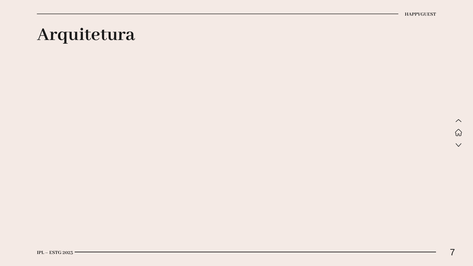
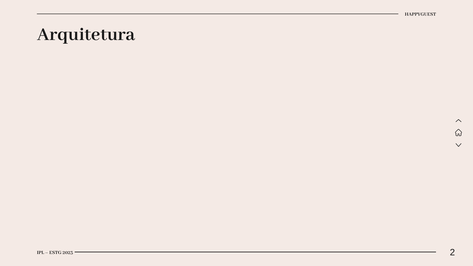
7: 7 -> 2
